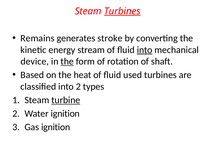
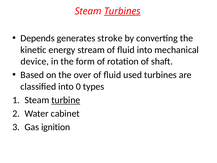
Remains: Remains -> Depends
into at (145, 50) underline: present -> none
the at (67, 61) underline: present -> none
heat: heat -> over
into 2: 2 -> 0
Water ignition: ignition -> cabinet
